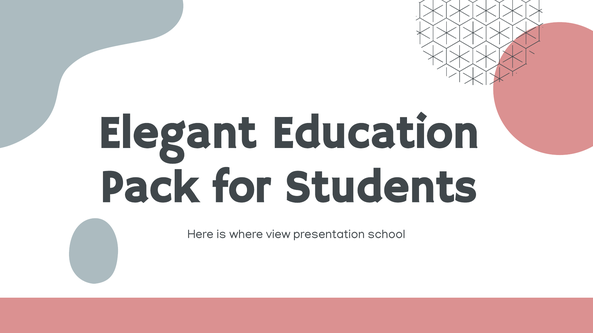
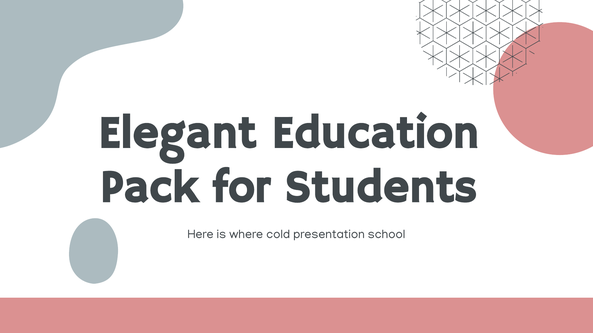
view: view -> cold
